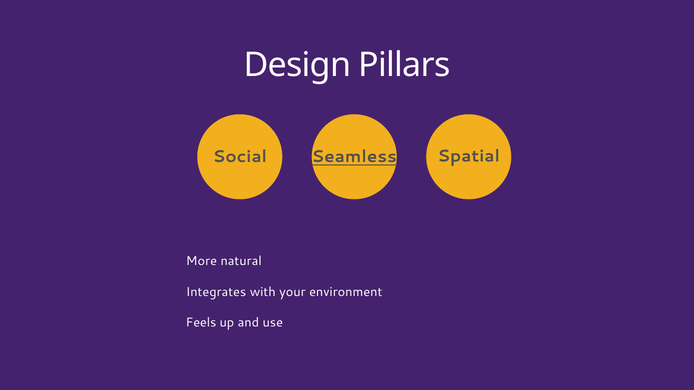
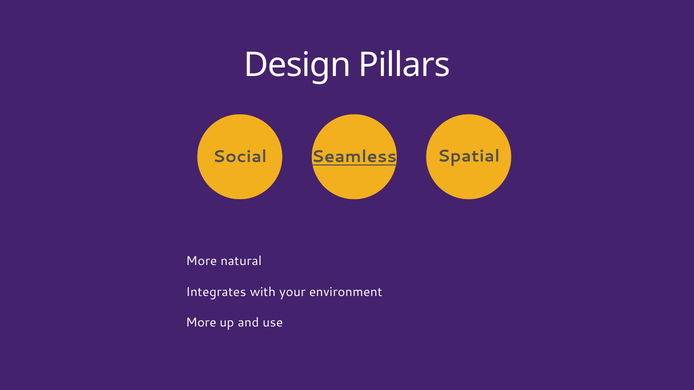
Feels at (201, 323): Feels -> More
